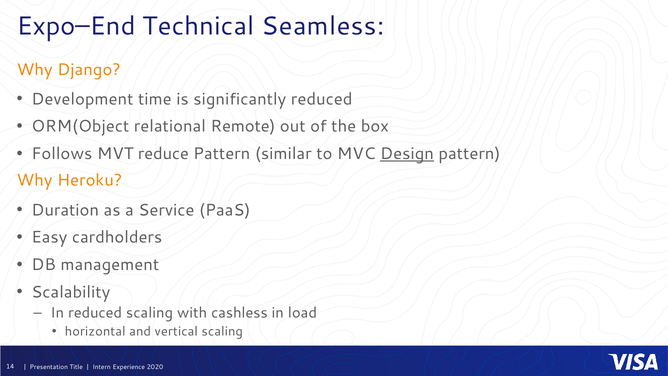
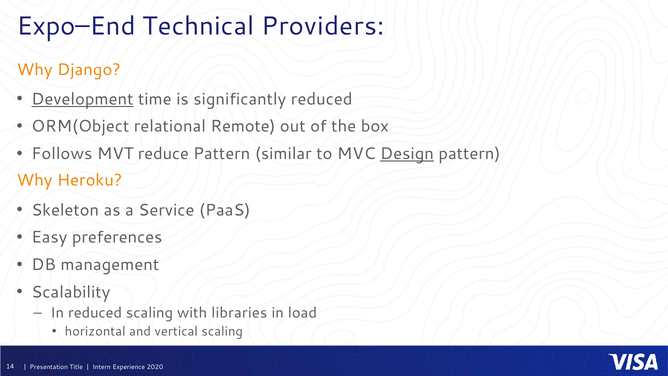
Seamless: Seamless -> Providers
Development underline: none -> present
Duration: Duration -> Skeleton
cardholders: cardholders -> preferences
cashless: cashless -> libraries
